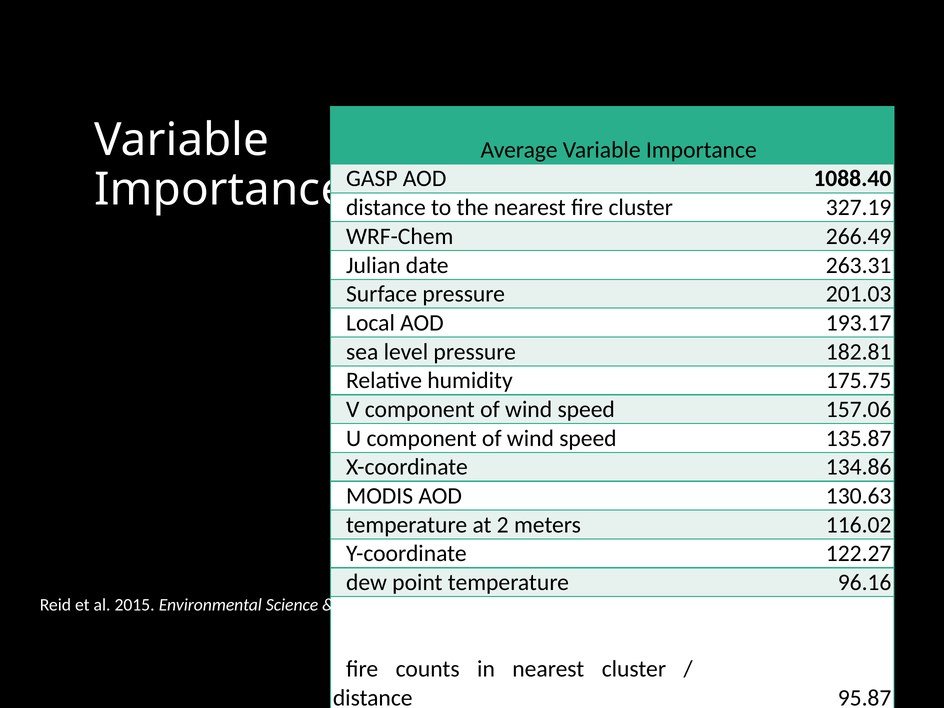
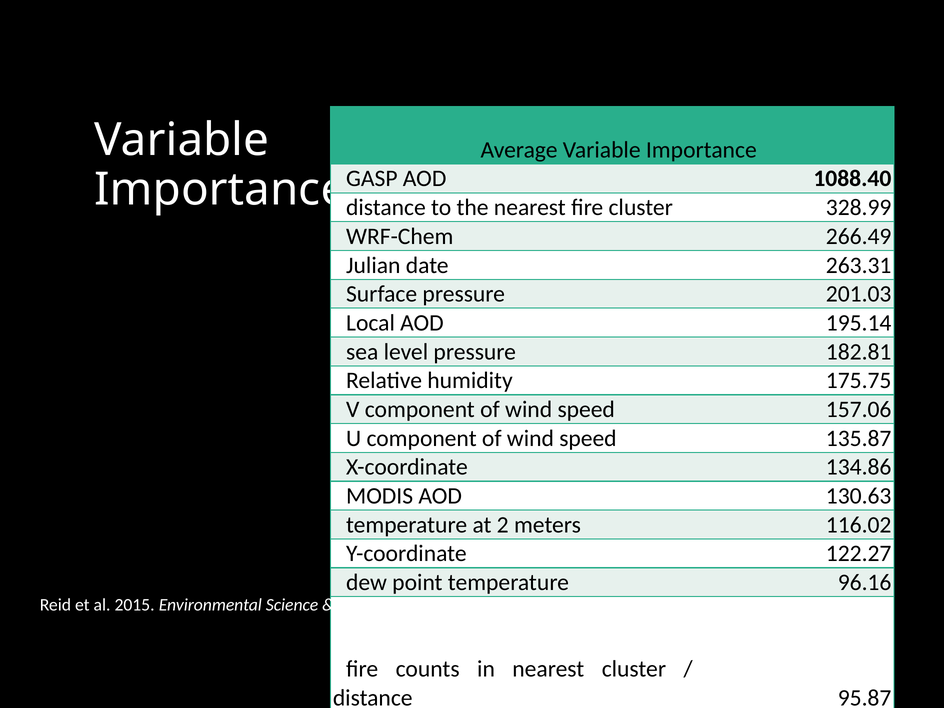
327.19: 327.19 -> 328.99
193.17: 193.17 -> 195.14
